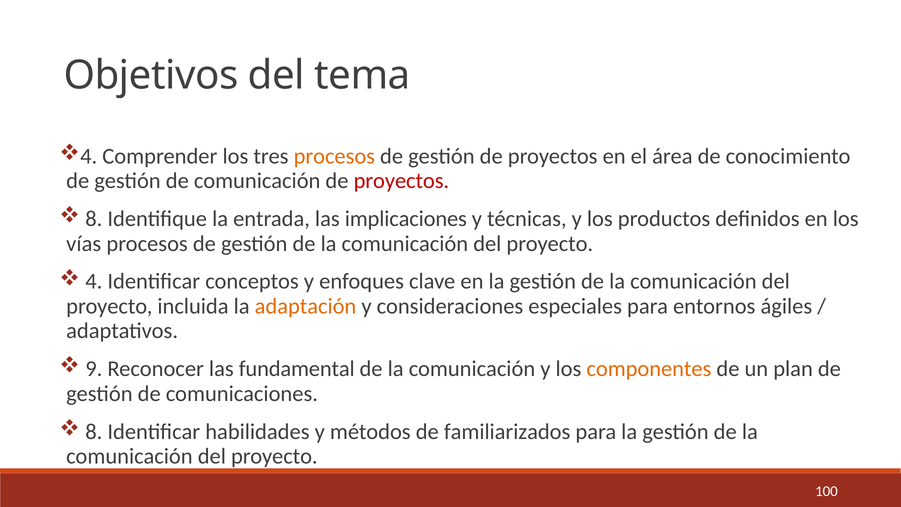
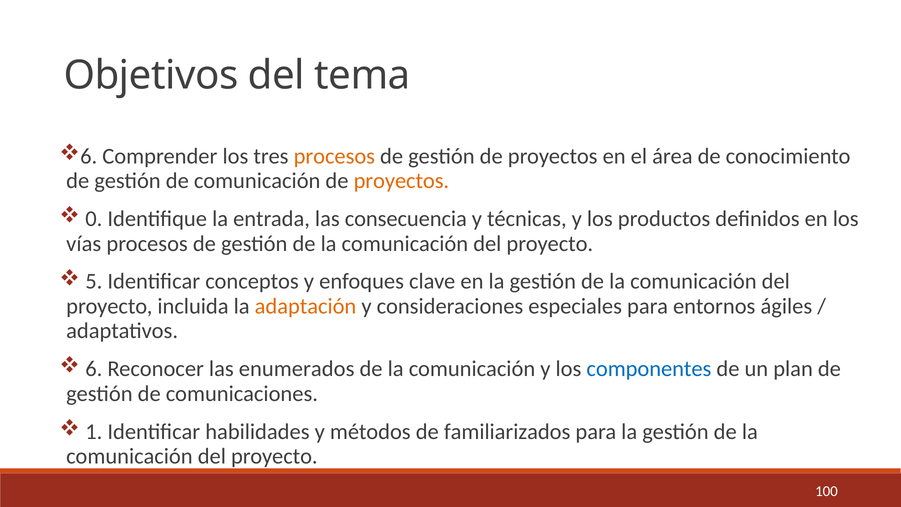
4 at (89, 156): 4 -> 6
proyectos at (401, 181) colour: red -> orange
8 at (94, 219): 8 -> 0
implicaciones: implicaciones -> consecuencia
4 at (94, 281): 4 -> 5
9 at (94, 369): 9 -> 6
fundamental: fundamental -> enumerados
componentes colour: orange -> blue
8 at (94, 431): 8 -> 1
